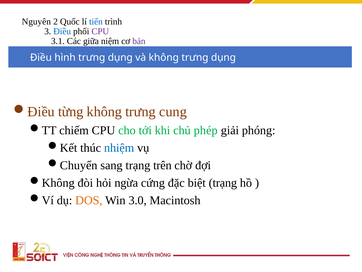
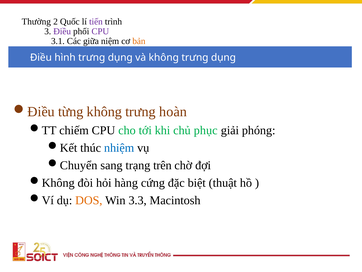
Nguyên: Nguyên -> Thường
tiến colour: blue -> purple
Điều at (62, 31) colour: blue -> purple
bản colour: purple -> orange
cung: cung -> hoàn
phép: phép -> phục
ngừa: ngừa -> hàng
biệt trạng: trạng -> thuật
3.0: 3.0 -> 3.3
